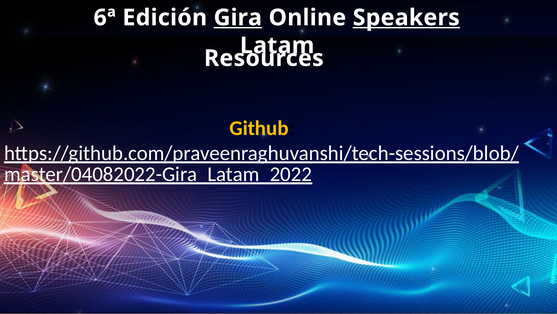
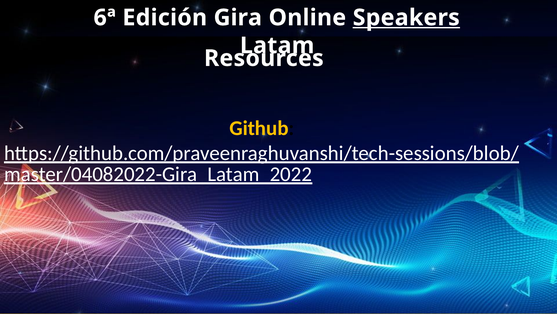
Gira underline: present -> none
